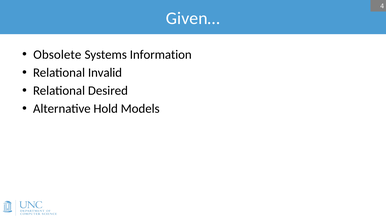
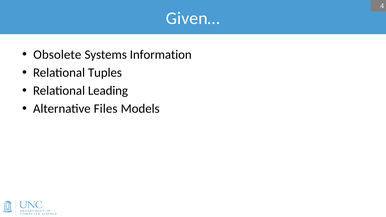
Invalid: Invalid -> Tuples
Desired: Desired -> Leading
Hold: Hold -> Files
